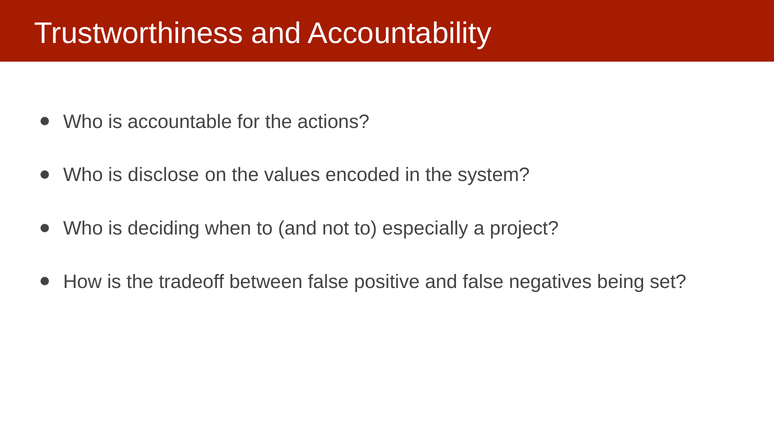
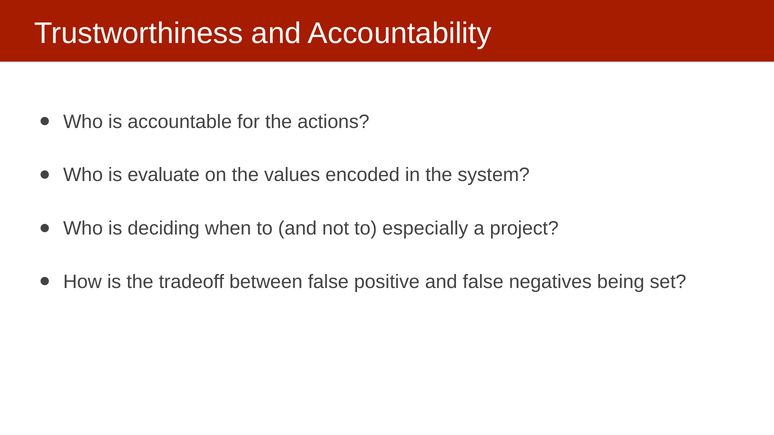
disclose: disclose -> evaluate
